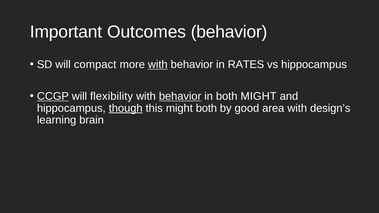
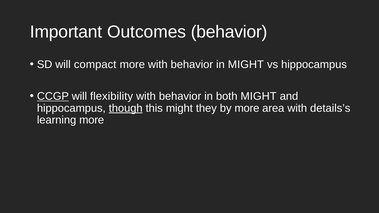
with at (158, 65) underline: present -> none
in RATES: RATES -> MIGHT
behavior at (180, 96) underline: present -> none
might both: both -> they
by good: good -> more
design’s: design’s -> details’s
learning brain: brain -> more
